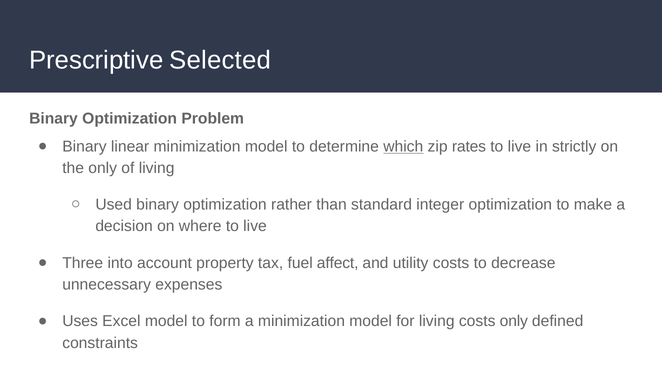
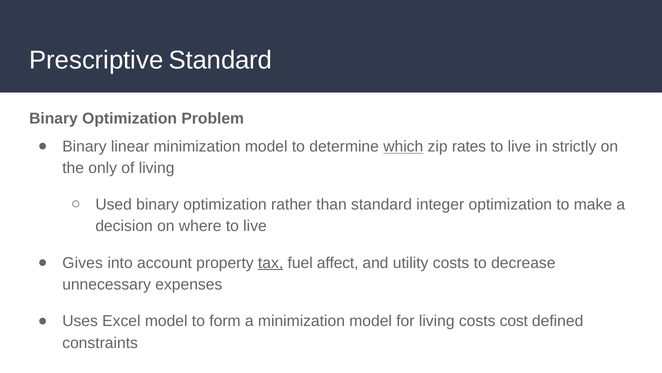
Prescriptive Selected: Selected -> Standard
Three: Three -> Gives
tax underline: none -> present
costs only: only -> cost
